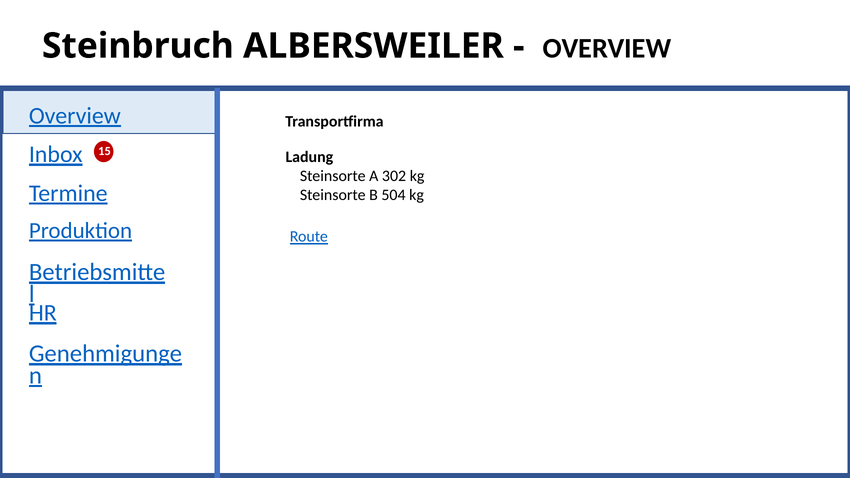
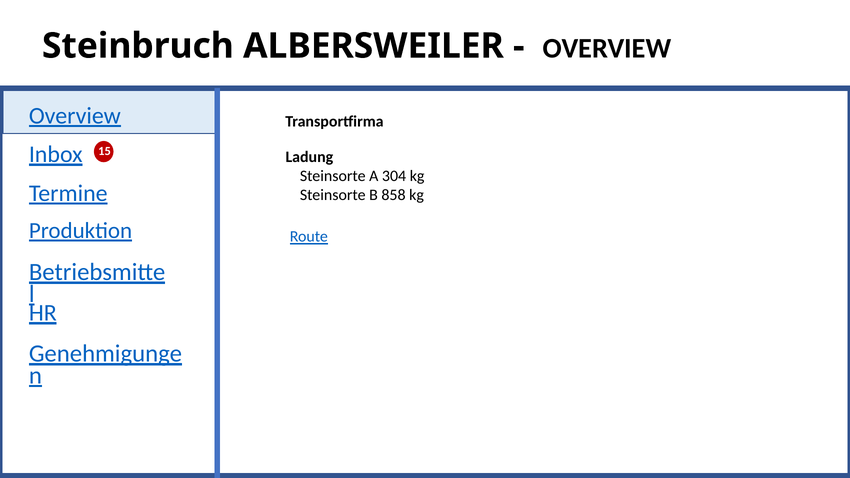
302: 302 -> 304
504: 504 -> 858
